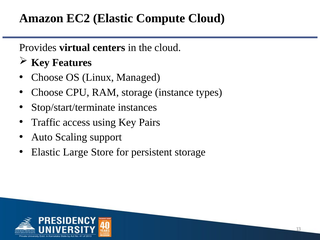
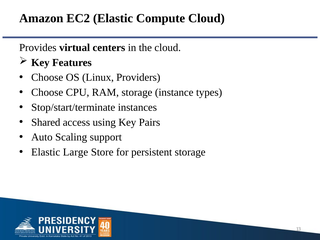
Managed: Managed -> Providers
Traffic: Traffic -> Shared
